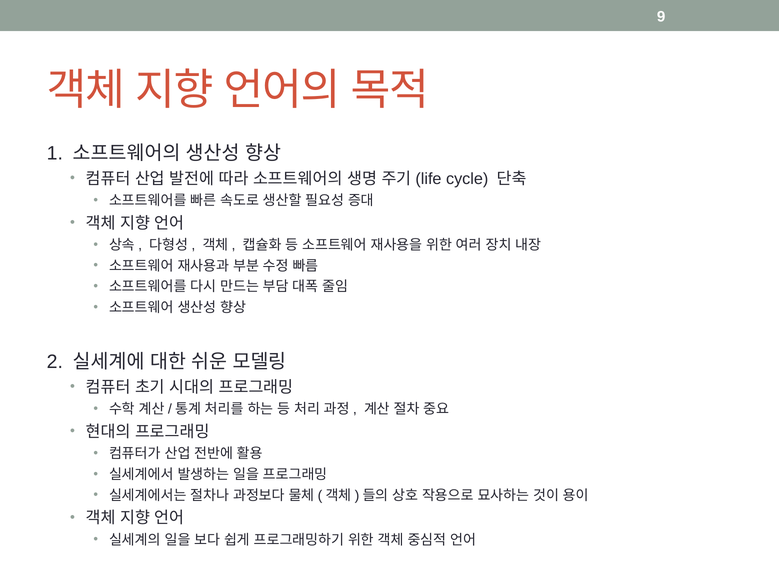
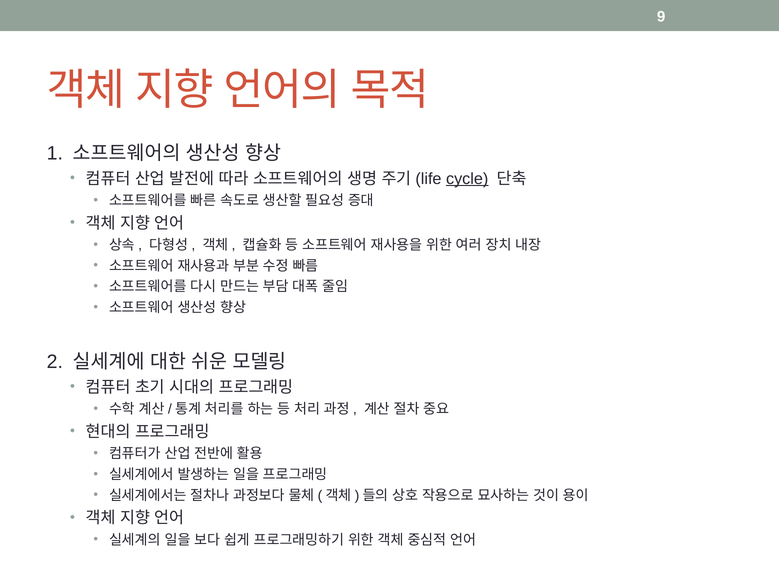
cycle underline: none -> present
